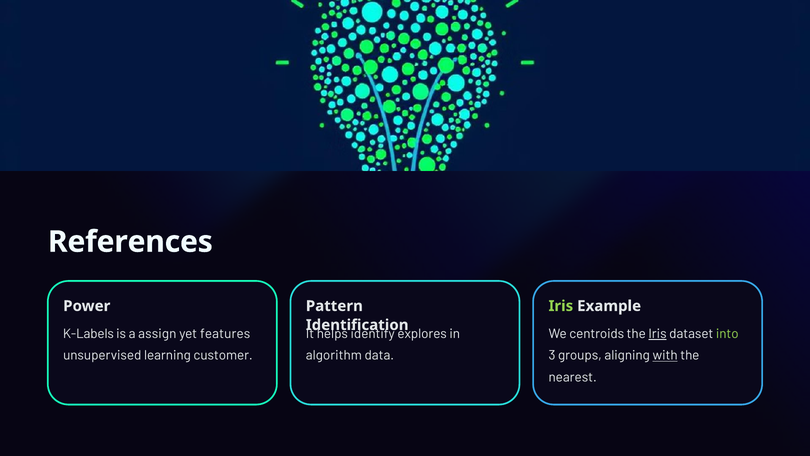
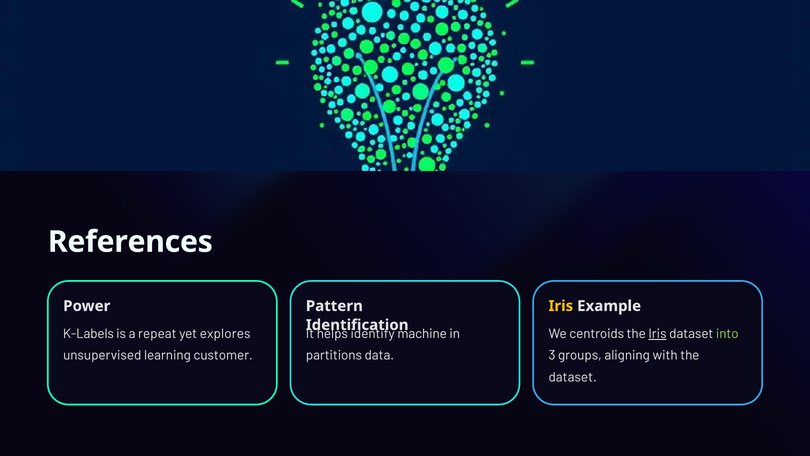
Iris at (561, 306) colour: light green -> yellow
assign: assign -> repeat
features: features -> explores
explores: explores -> machine
algorithm: algorithm -> partitions
with underline: present -> none
nearest at (573, 377): nearest -> dataset
